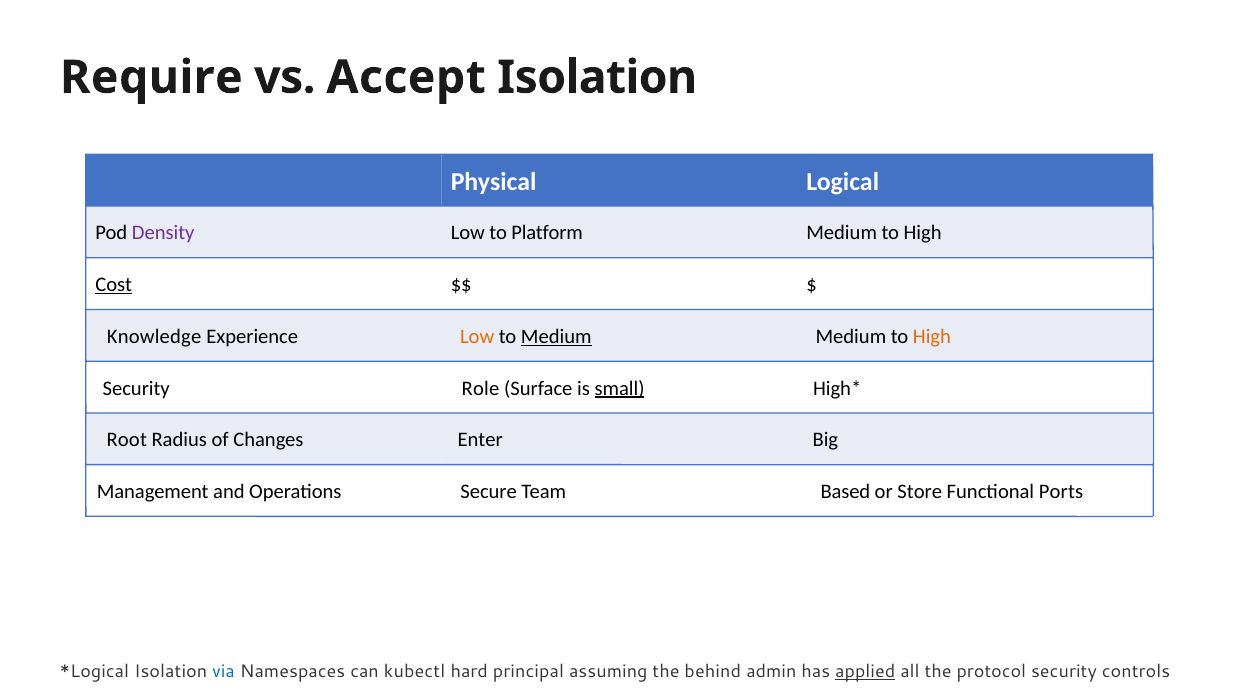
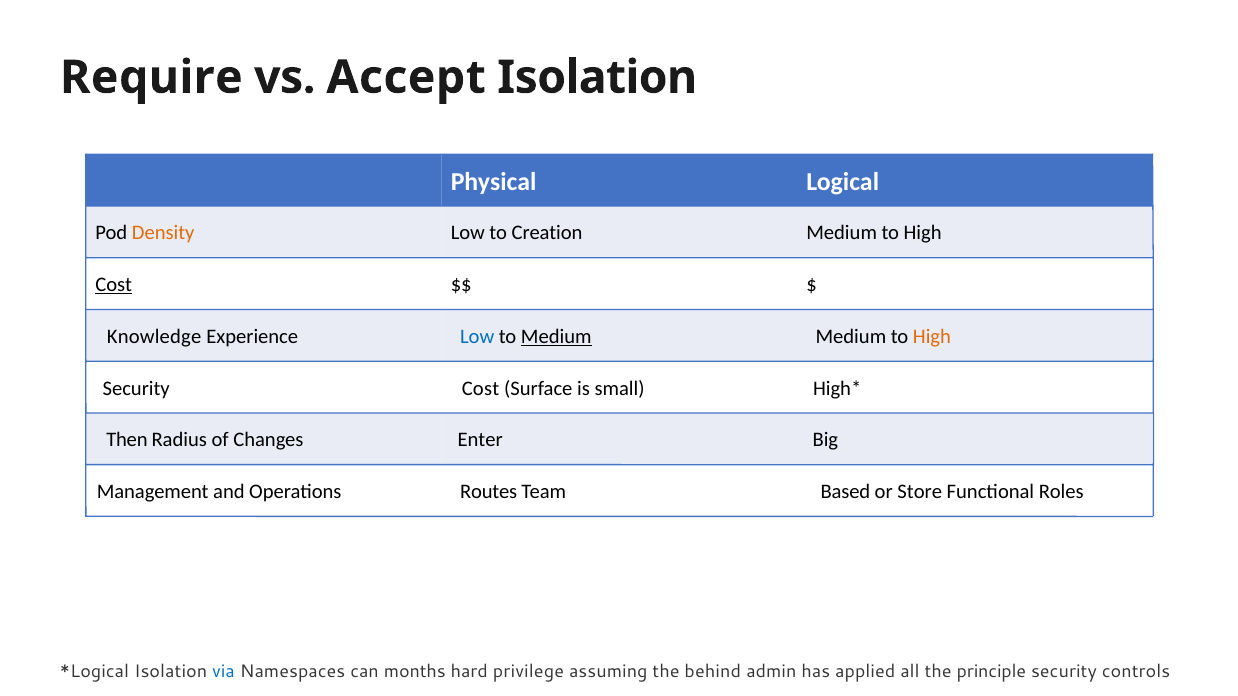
Density colour: purple -> orange
Platform: Platform -> Creation
Low at (477, 337) colour: orange -> blue
Security Role: Role -> Cost
small underline: present -> none
Root: Root -> Then
Secure: Secure -> Routes
Ports: Ports -> Roles
kubectl: kubectl -> months
principal: principal -> privilege
applied underline: present -> none
protocol: protocol -> principle
